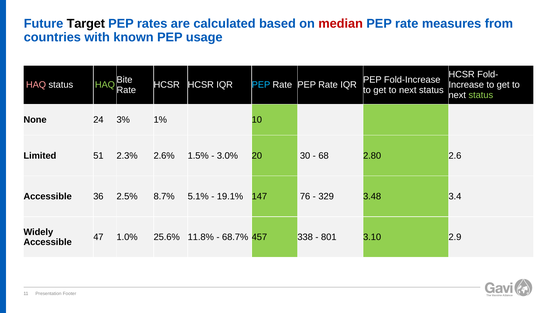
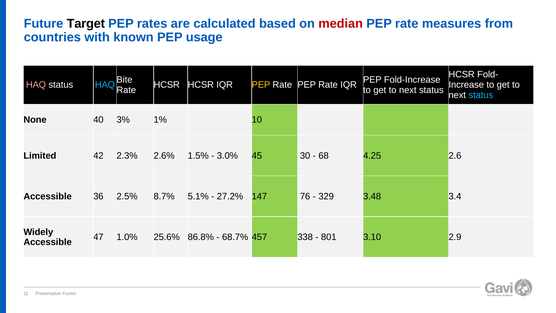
HAQ at (105, 85) colour: light green -> light blue
PEP at (261, 85) colour: light blue -> yellow
status at (481, 95) colour: light green -> light blue
24: 24 -> 40
51: 51 -> 42
20: 20 -> 45
2.80: 2.80 -> 4.25
19.1%: 19.1% -> 27.2%
11.8%: 11.8% -> 86.8%
